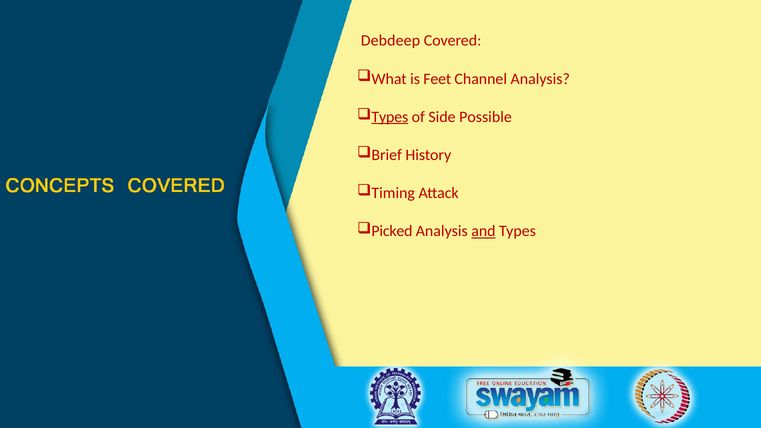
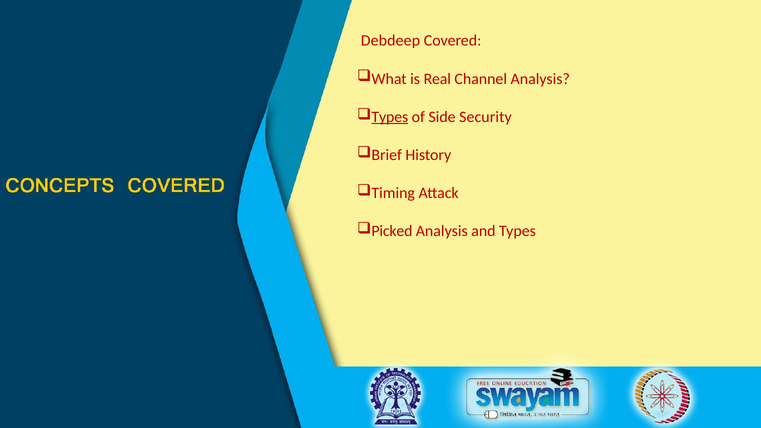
Feet: Feet -> Real
Possible: Possible -> Security
and underline: present -> none
